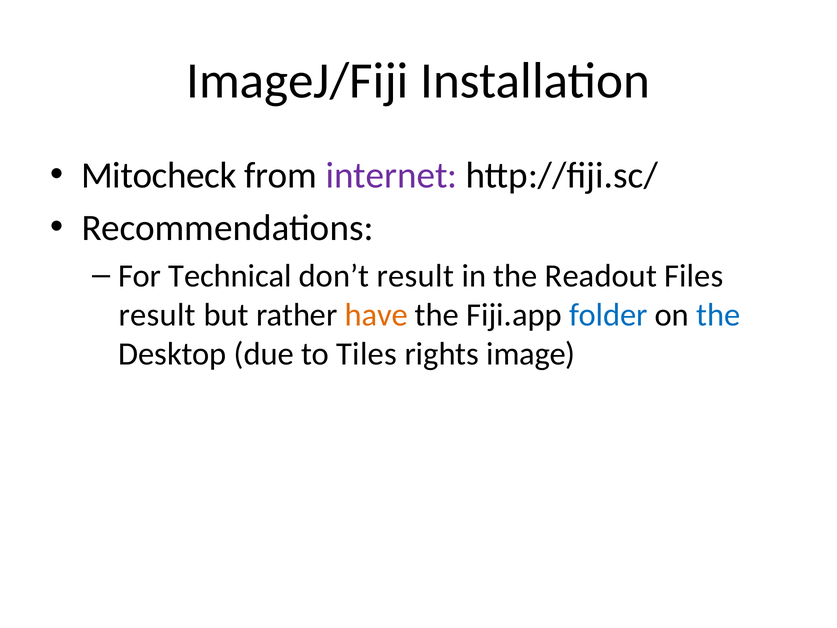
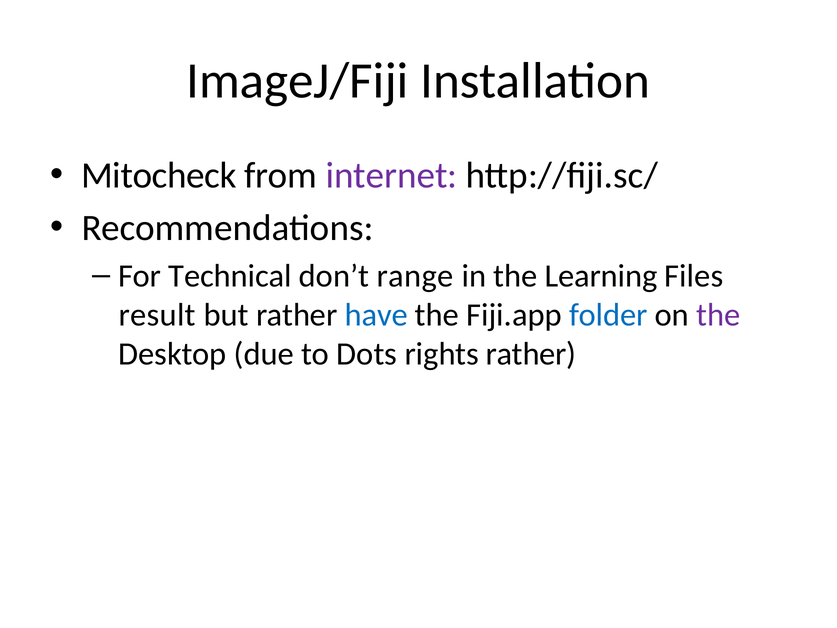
don’t result: result -> range
Readout: Readout -> Learning
have colour: orange -> blue
the at (718, 315) colour: blue -> purple
Tiles: Tiles -> Dots
rights image: image -> rather
